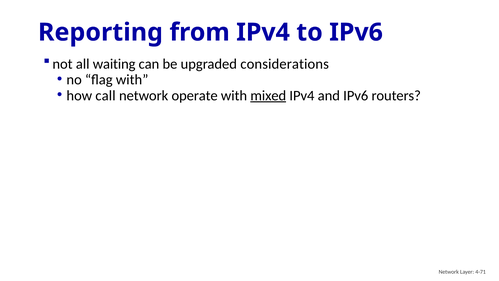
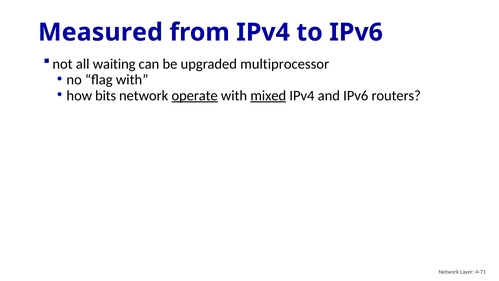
Reporting: Reporting -> Measured
considerations: considerations -> multiprocessor
call: call -> bits
operate underline: none -> present
